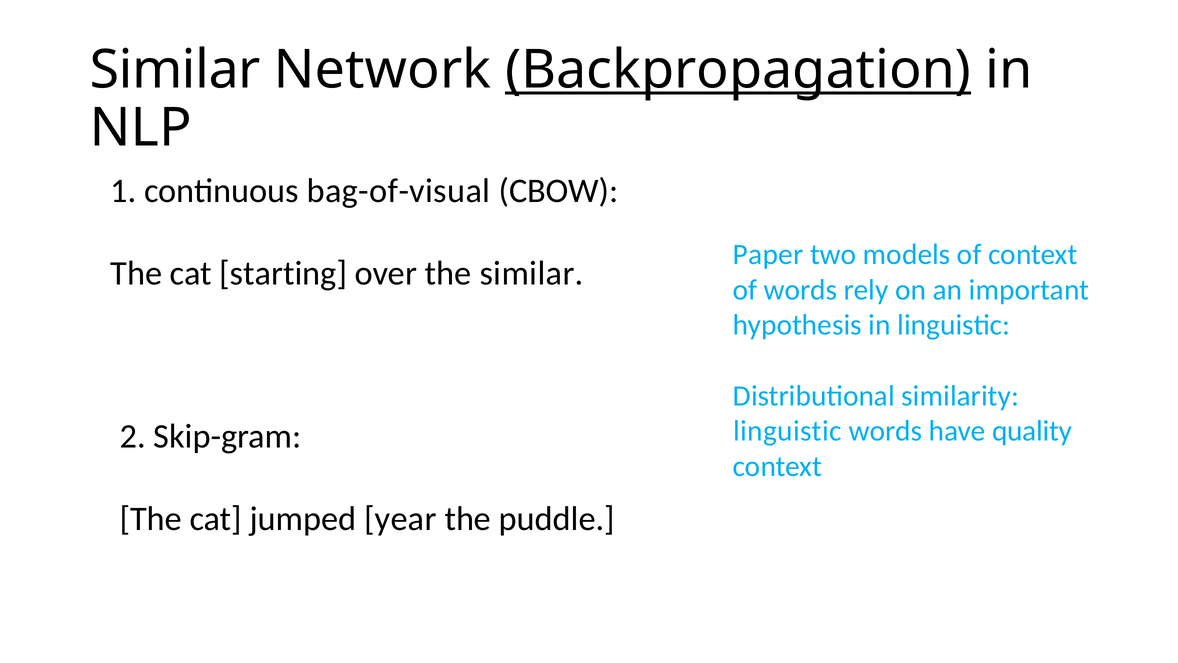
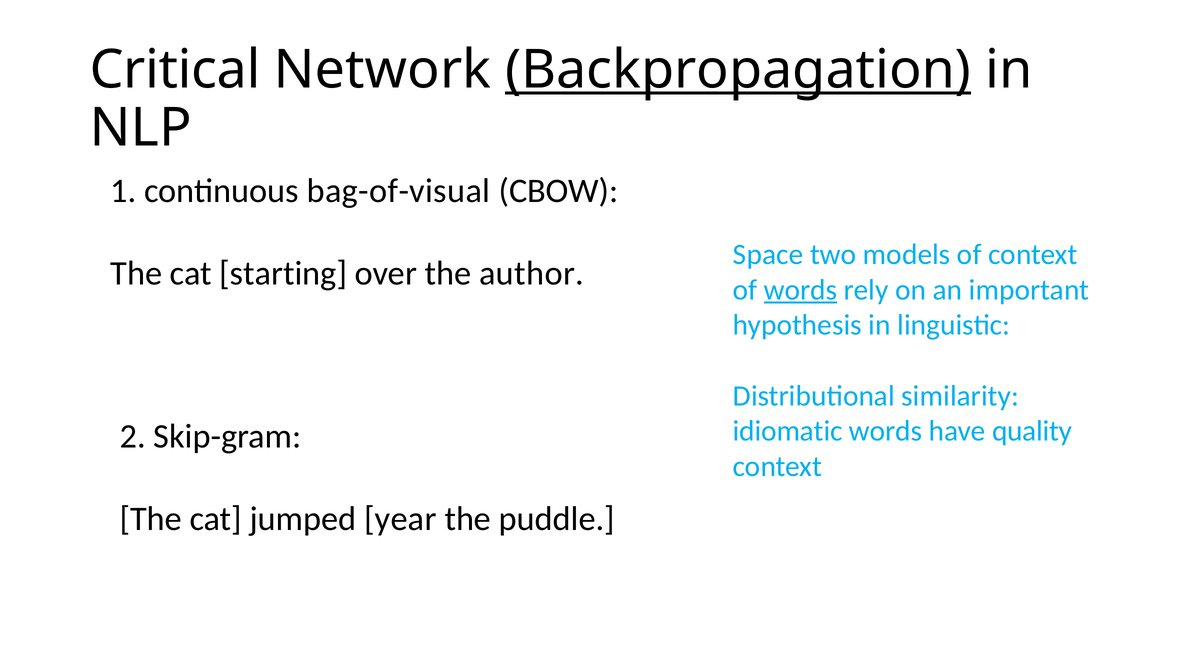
Similar at (175, 70): Similar -> Critical
Paper: Paper -> Space
the similar: similar -> author
words at (801, 290) underline: none -> present
linguistic at (787, 431): linguistic -> idiomatic
